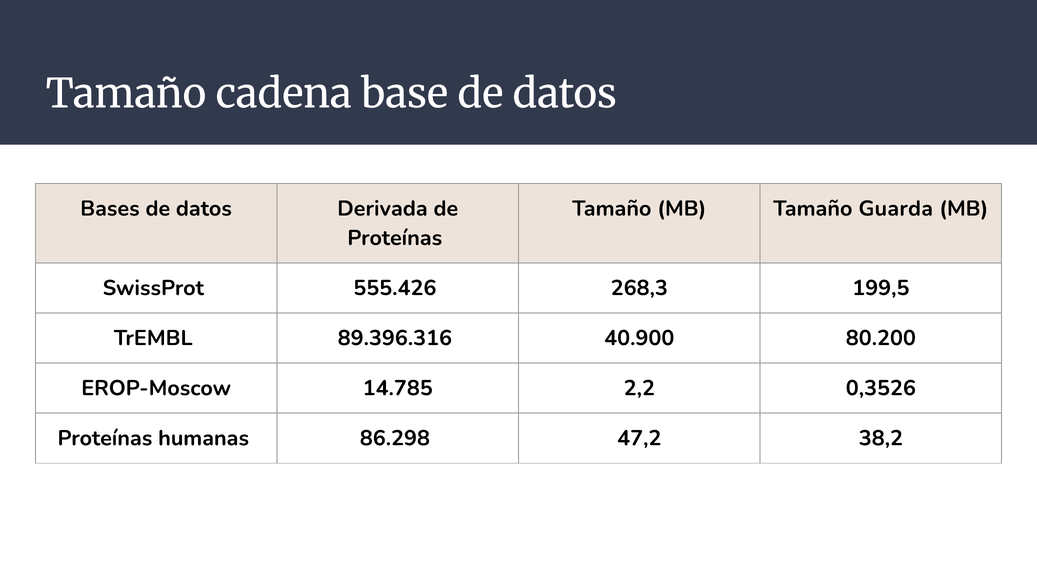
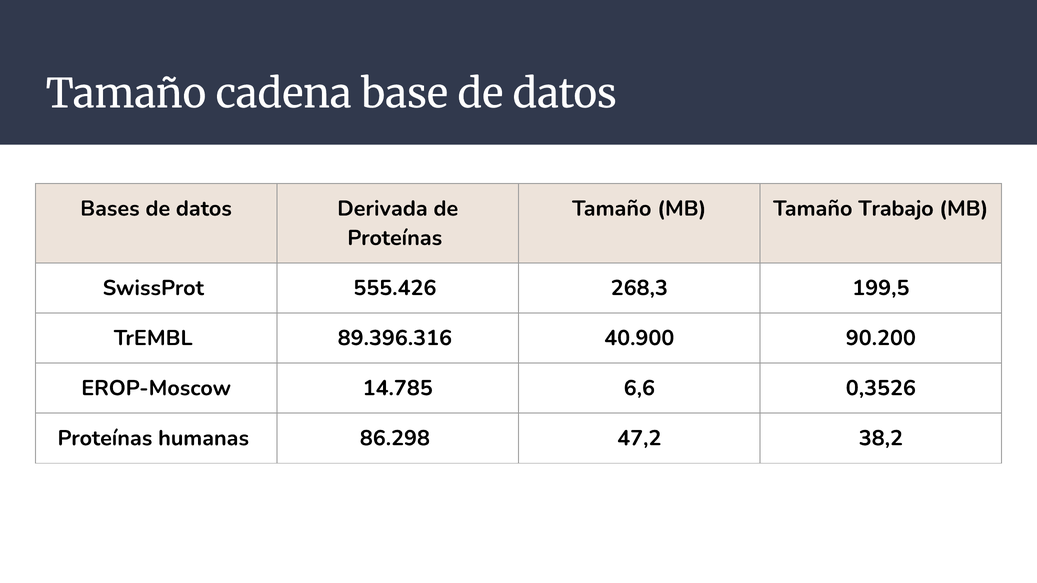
Guarda: Guarda -> Trabajo
80.200: 80.200 -> 90.200
2,2: 2,2 -> 6,6
